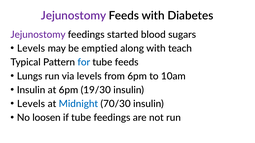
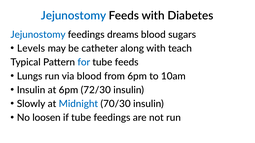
Jejunostomy at (74, 16) colour: purple -> blue
Jejunostomy at (38, 35) colour: purple -> blue
started: started -> dreams
emptied: emptied -> catheter
via levels: levels -> blood
19/30: 19/30 -> 72/30
Levels at (31, 104): Levels -> Slowly
